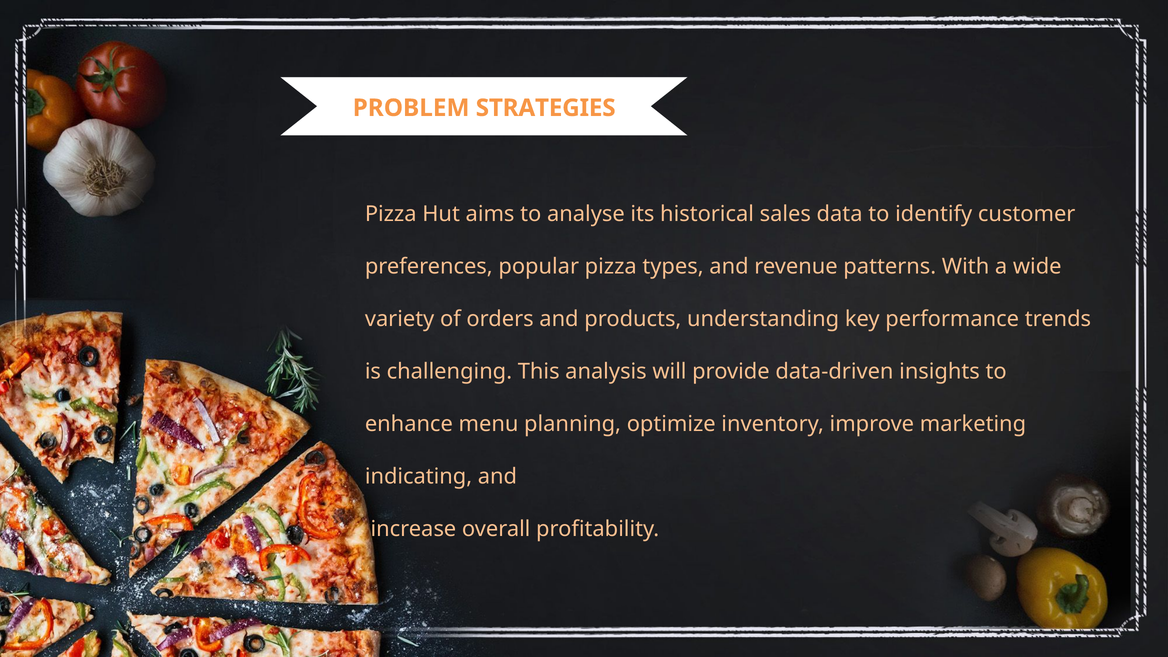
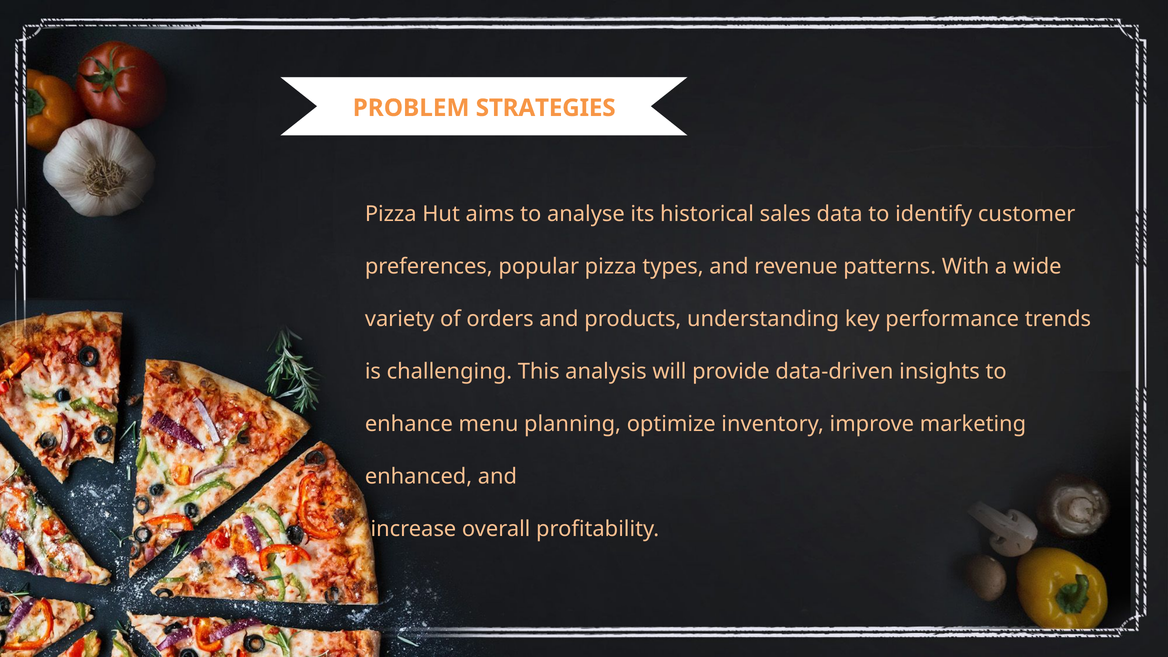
indicating: indicating -> enhanced
